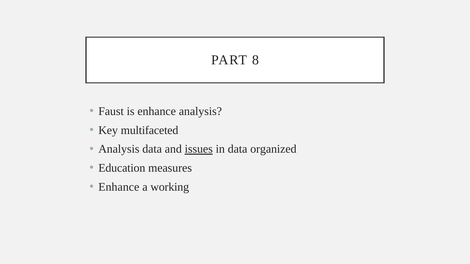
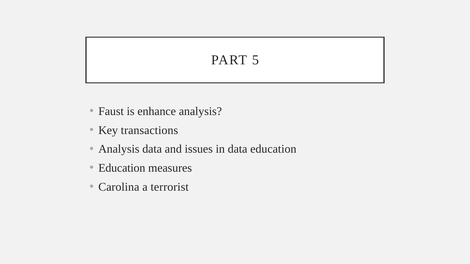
8: 8 -> 5
multifaceted: multifaceted -> transactions
issues underline: present -> none
data organized: organized -> education
Enhance at (119, 187): Enhance -> Carolina
working: working -> terrorist
